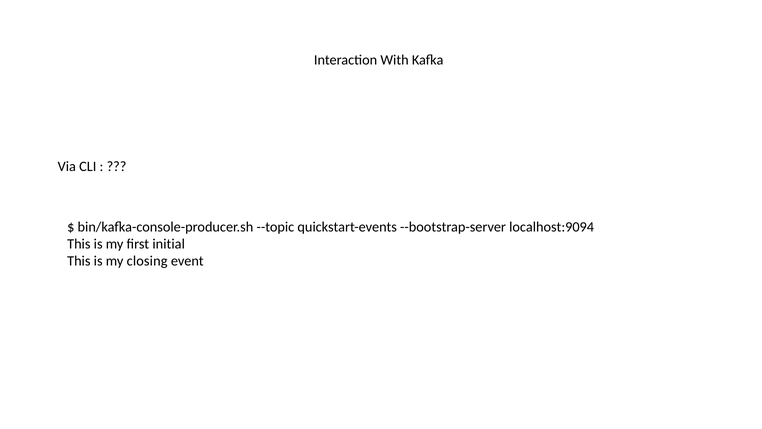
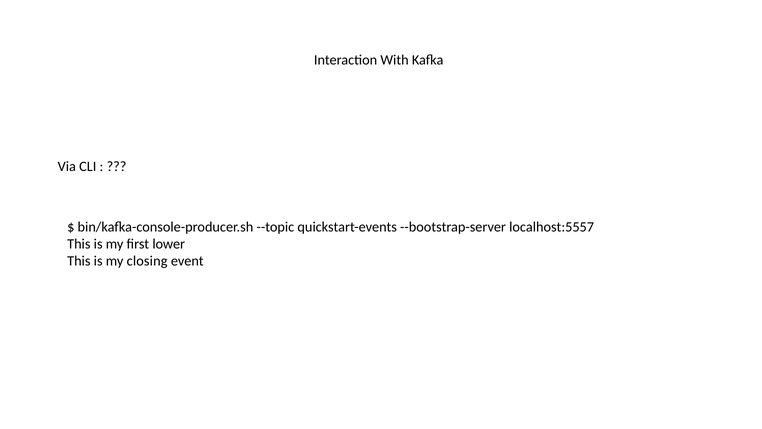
localhost:9094: localhost:9094 -> localhost:5557
initial: initial -> lower
